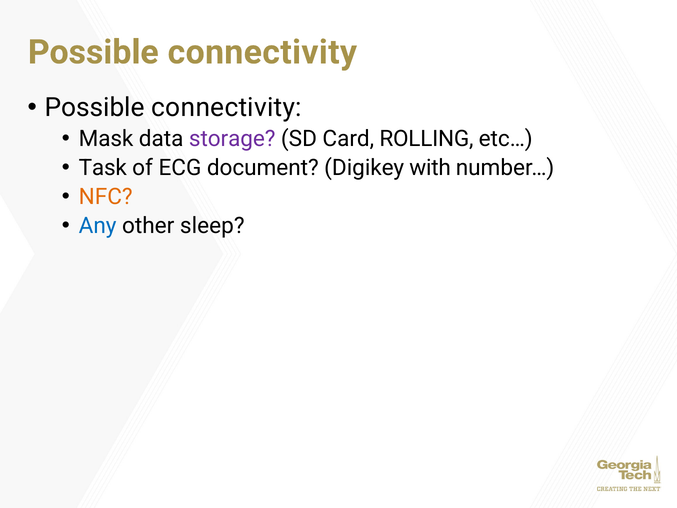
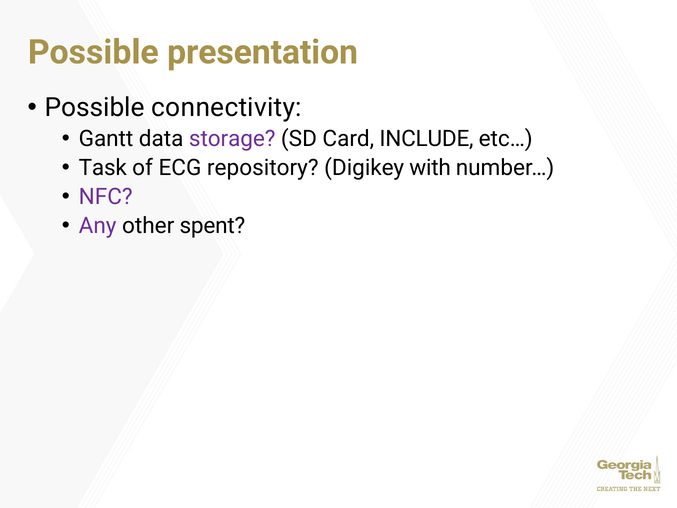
connectivity at (262, 52): connectivity -> presentation
Mask: Mask -> Gantt
ROLLING: ROLLING -> INCLUDE
document: document -> repository
NFC colour: orange -> purple
Any colour: blue -> purple
sleep: sleep -> spent
